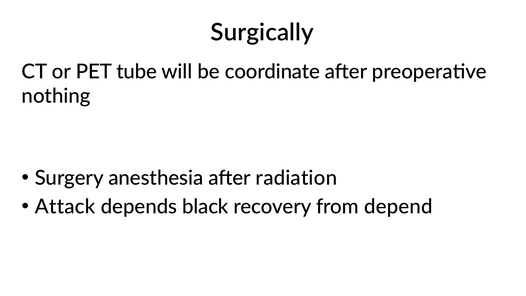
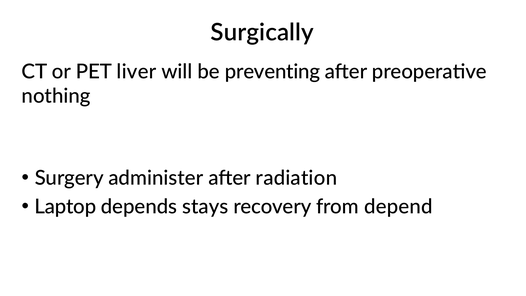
tube: tube -> liver
coordinate: coordinate -> preventing
anesthesia: anesthesia -> administer
Attack: Attack -> Laptop
black: black -> stays
